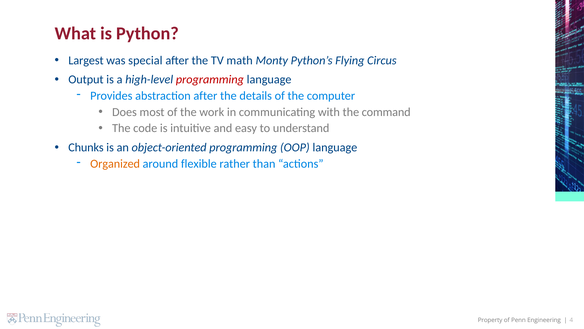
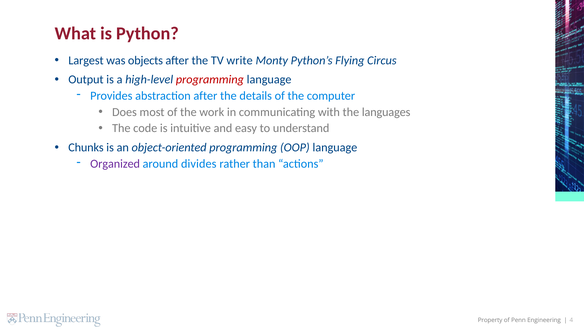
special: special -> objects
math: math -> write
command: command -> languages
Organized colour: orange -> purple
flexible: flexible -> divides
